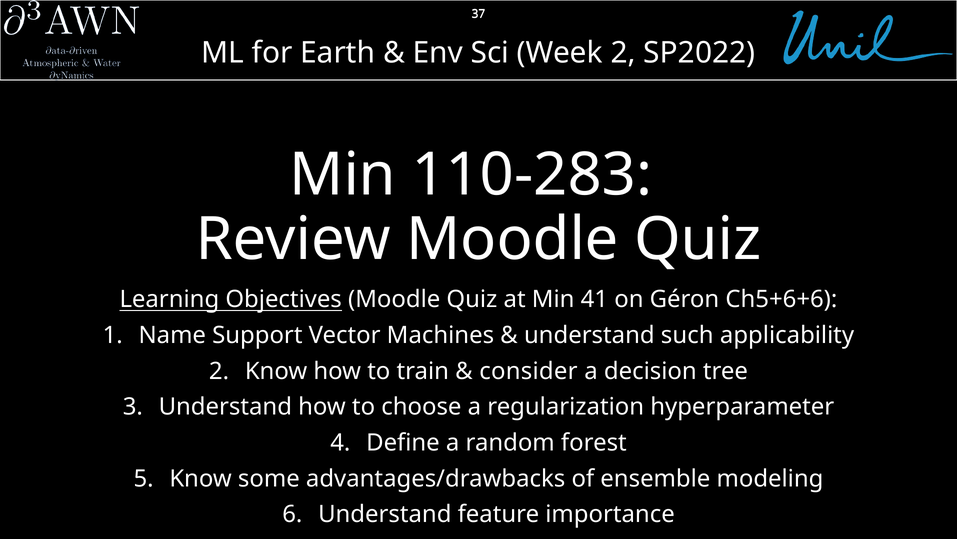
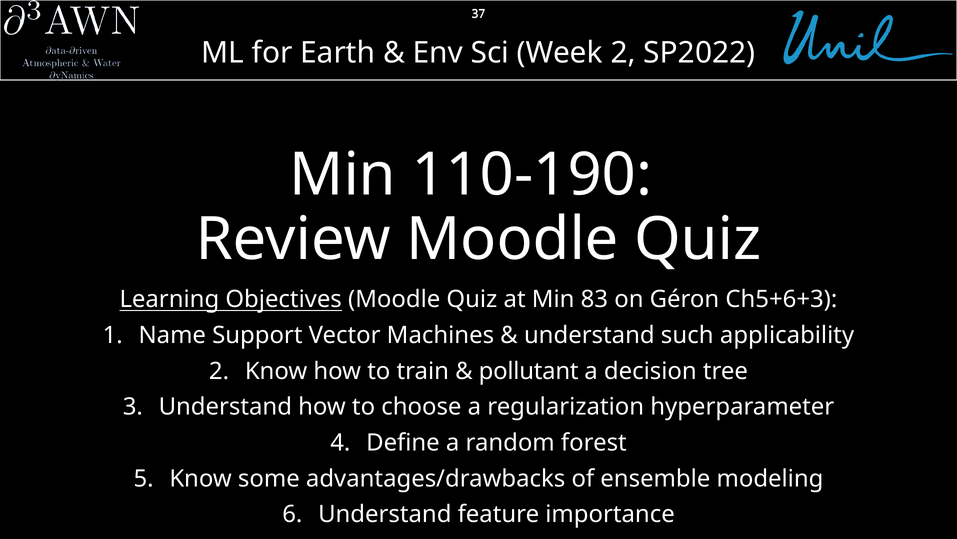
110-283: 110-283 -> 110-190
41: 41 -> 83
Ch5+6+6: Ch5+6+6 -> Ch5+6+3
consider: consider -> pollutant
